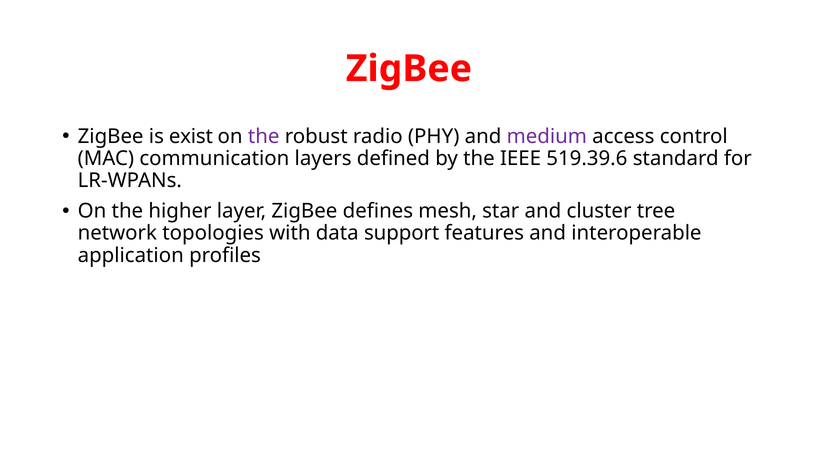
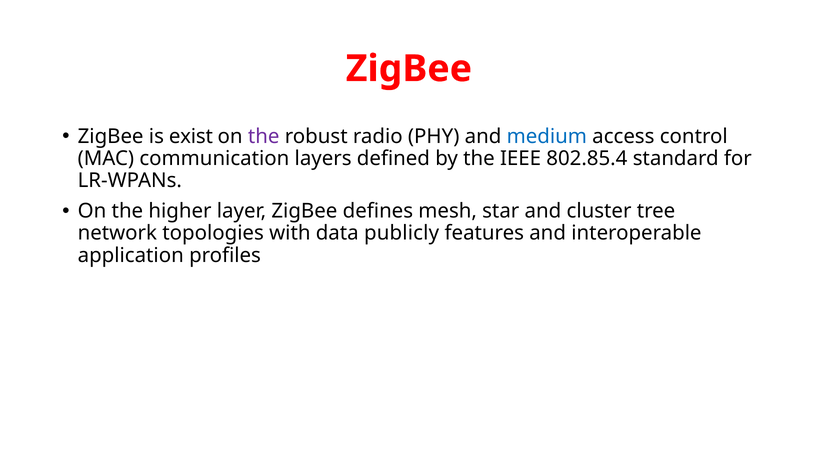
medium colour: purple -> blue
519.39.6: 519.39.6 -> 802.85.4
support: support -> publicly
